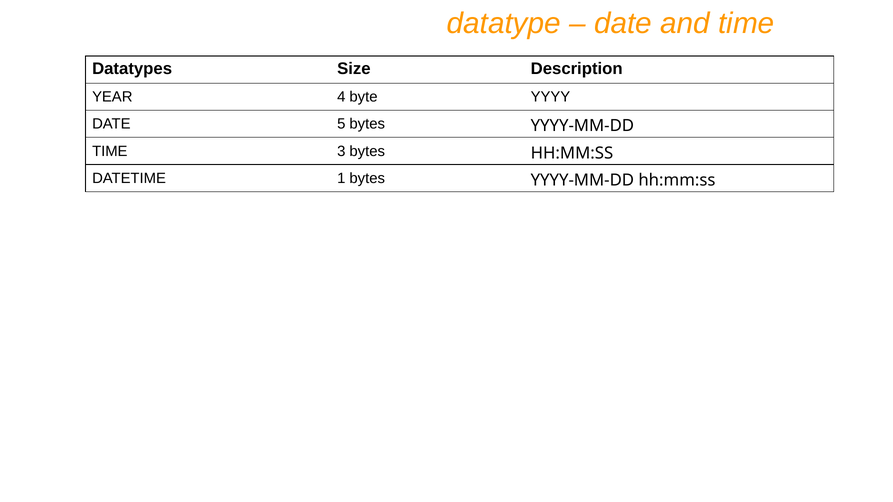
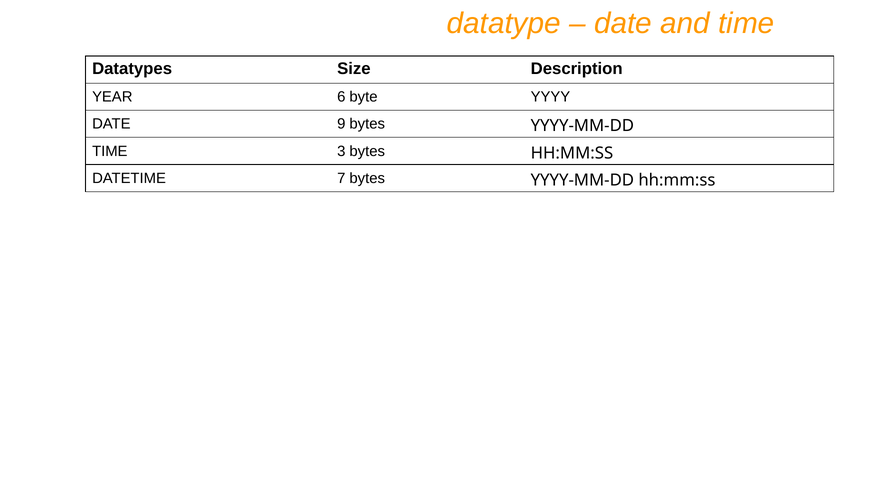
4: 4 -> 6
5: 5 -> 9
1: 1 -> 7
